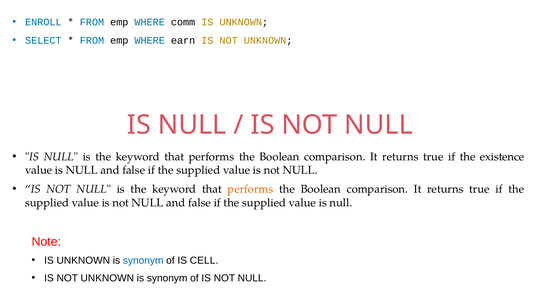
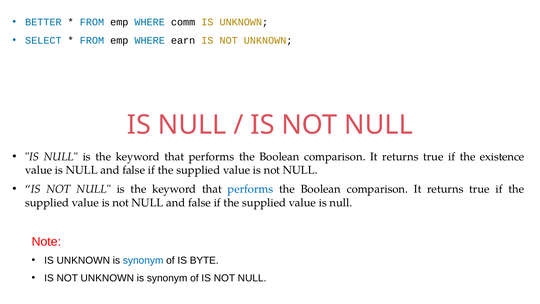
ENROLL: ENROLL -> BETTER
performs at (250, 189) colour: orange -> blue
CELL: CELL -> BYTE
